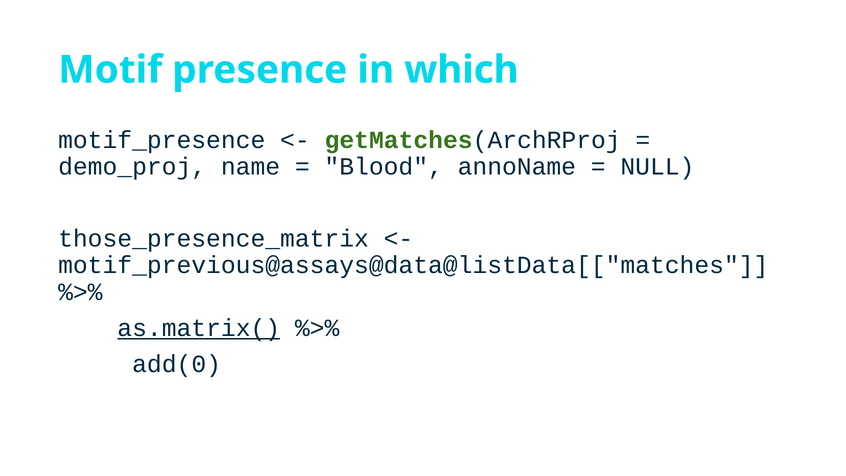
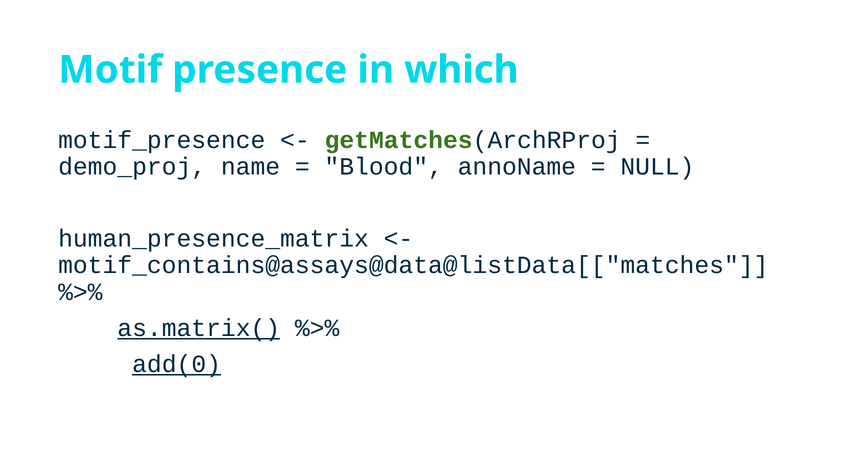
those_presence_matrix: those_presence_matrix -> human_presence_matrix
motif_previous@assays@data@listData[["matches: motif_previous@assays@data@listData[["matches -> motif_contains@assays@data@listData[["matches
add(0 underline: none -> present
